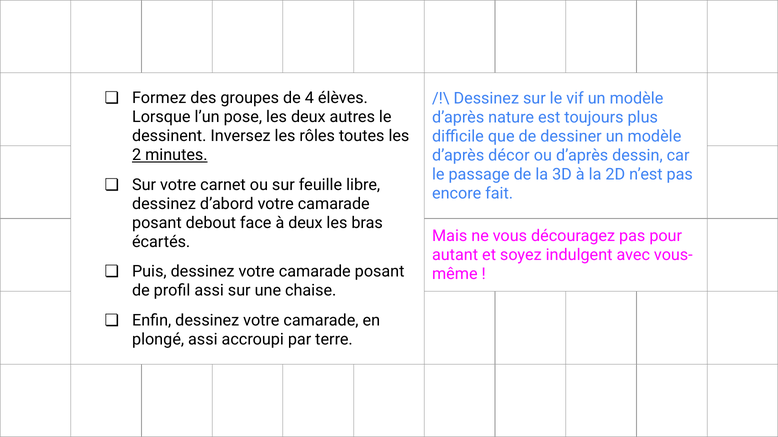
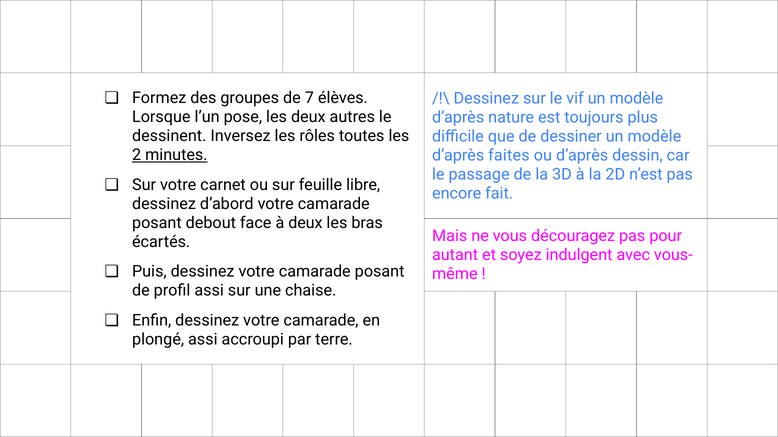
4: 4 -> 7
décor: décor -> faites
